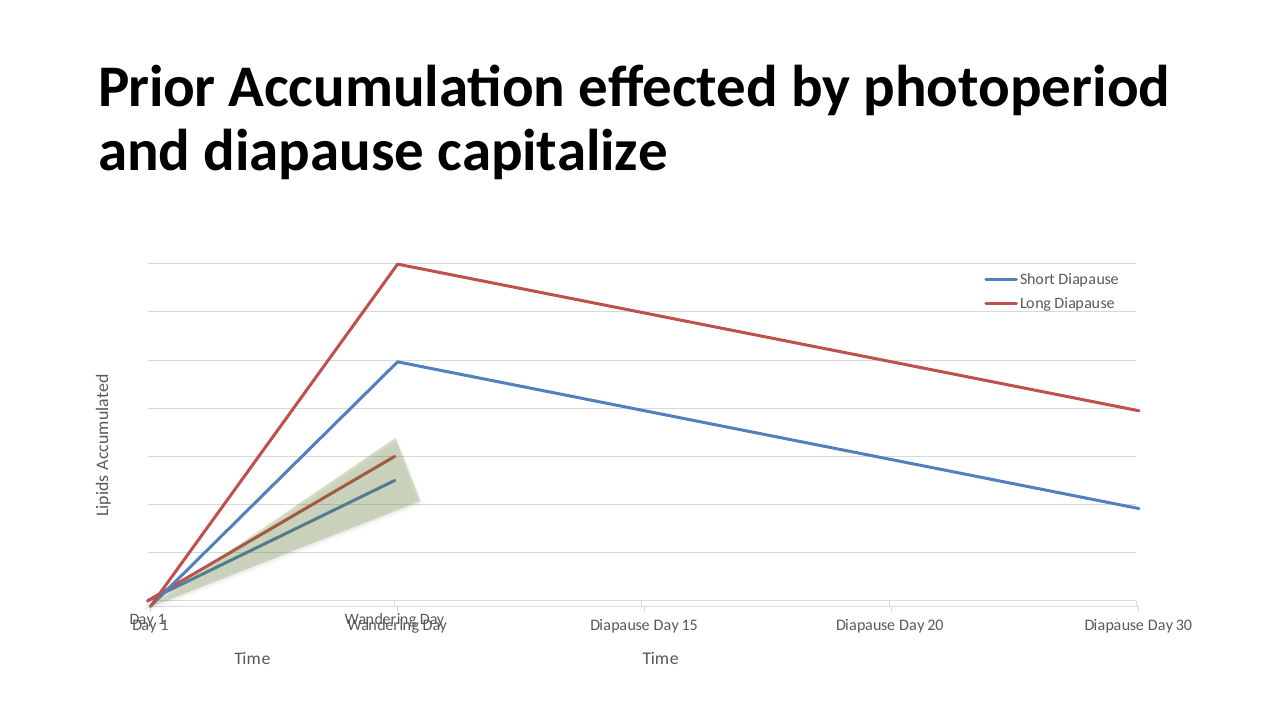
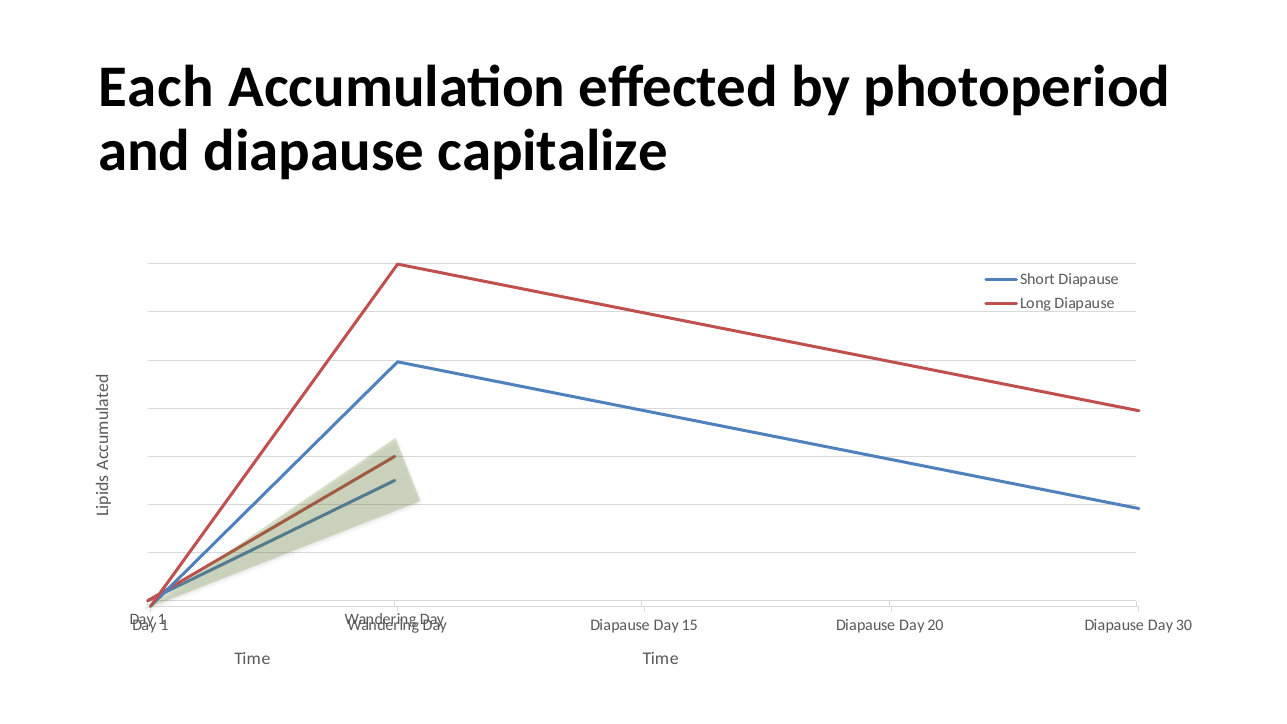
Prior: Prior -> Each
